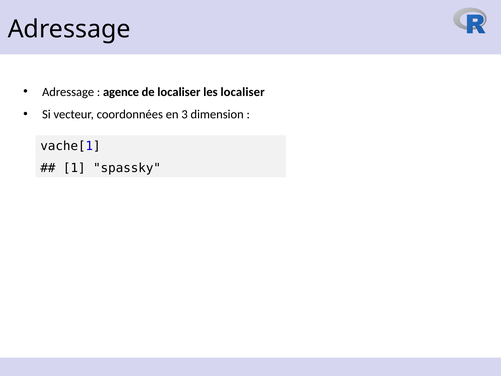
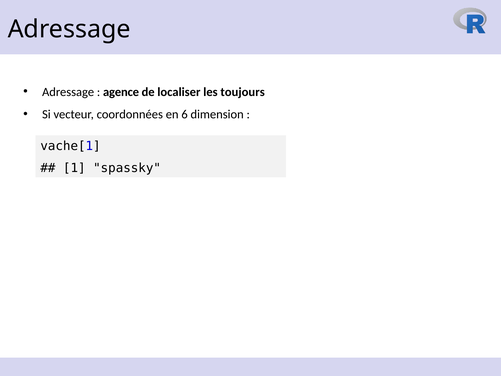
les localiser: localiser -> toujours
3: 3 -> 6
